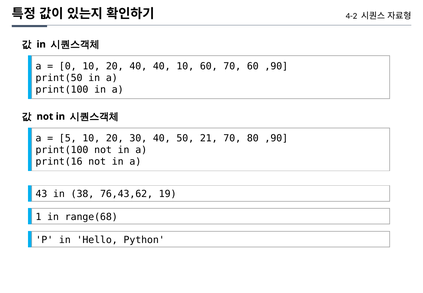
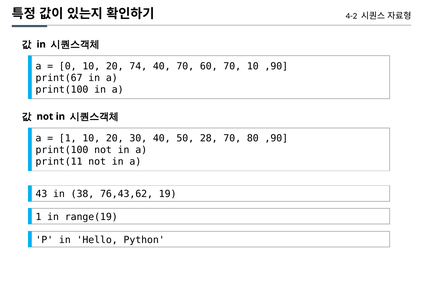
20 40: 40 -> 74
40 10: 10 -> 70
70 60: 60 -> 10
print(50: print(50 -> print(67
5 at (68, 138): 5 -> 1
21: 21 -> 28
print(16: print(16 -> print(11
range(68: range(68 -> range(19
